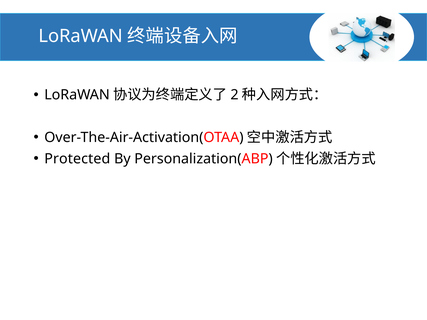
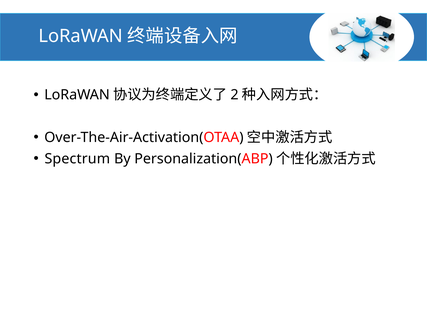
Protected: Protected -> Spectrum
